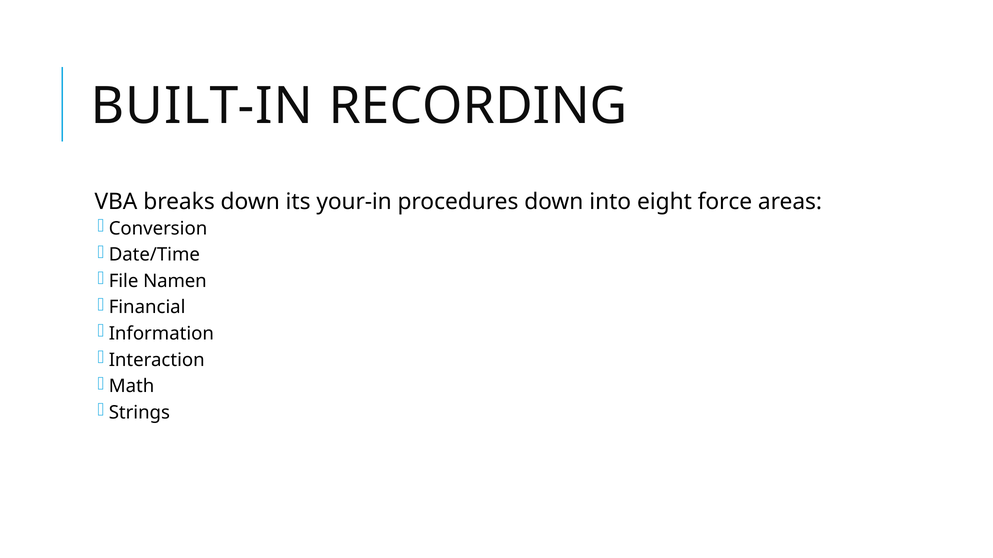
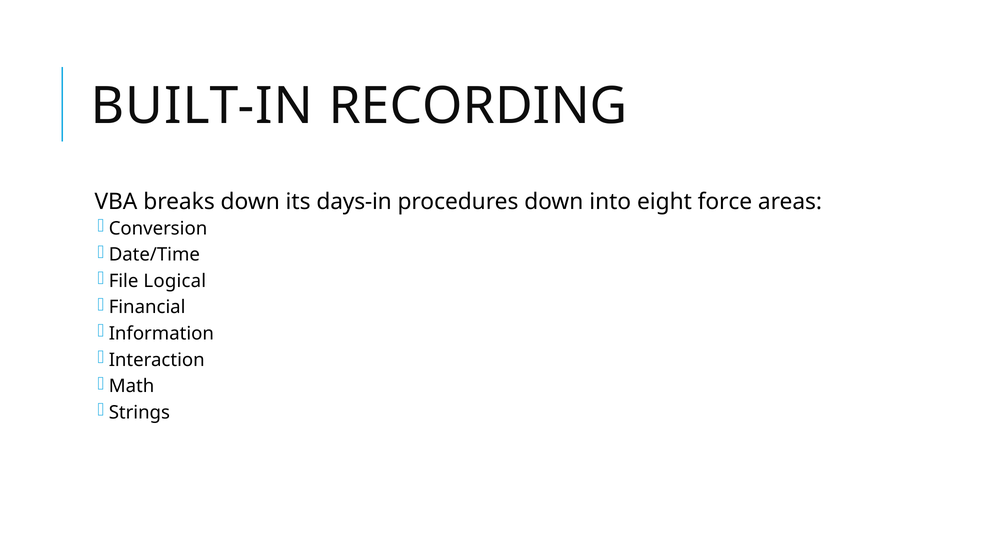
your-in: your-in -> days-in
Namen: Namen -> Logical
